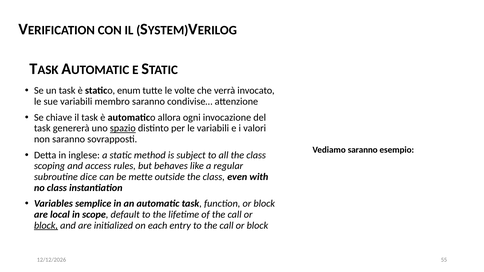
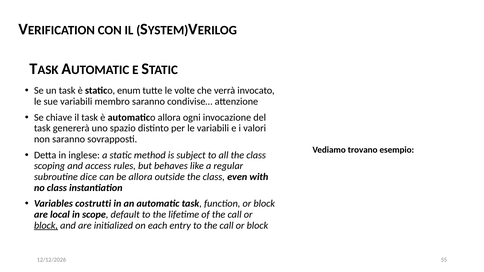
spazio underline: present -> none
Vediamo saranno: saranno -> trovano
be mette: mette -> allora
semplice: semplice -> costrutti
